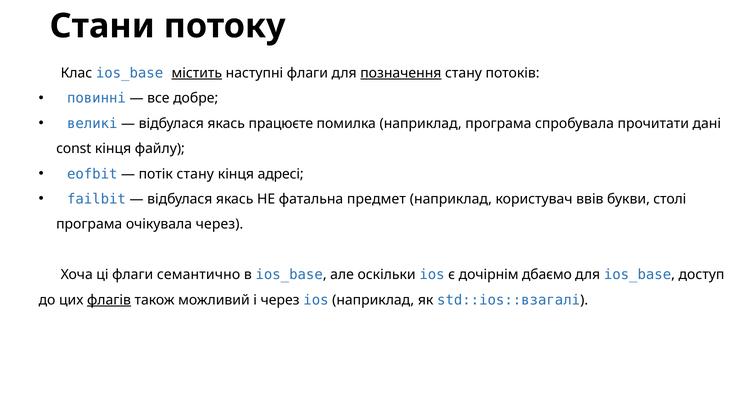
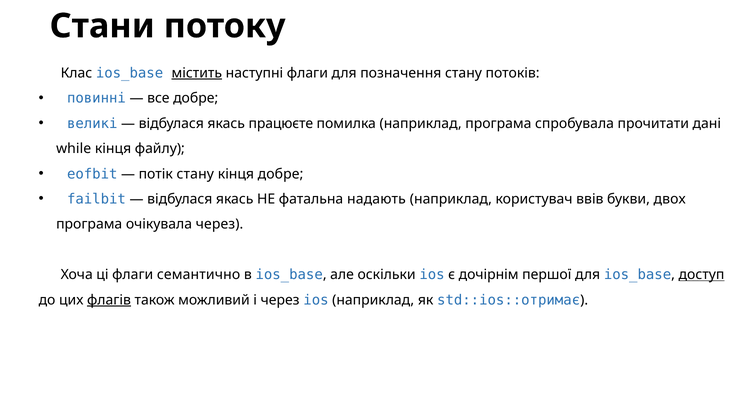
позначення underline: present -> none
const: const -> while
кінця адресі: адресі -> добре
предмет: предмет -> надають
столі: столі -> двох
дбаємо: дбаємо -> першої
доступ underline: none -> present
std::ios::взагалі: std::ios::взагалі -> std::ios::отримає
